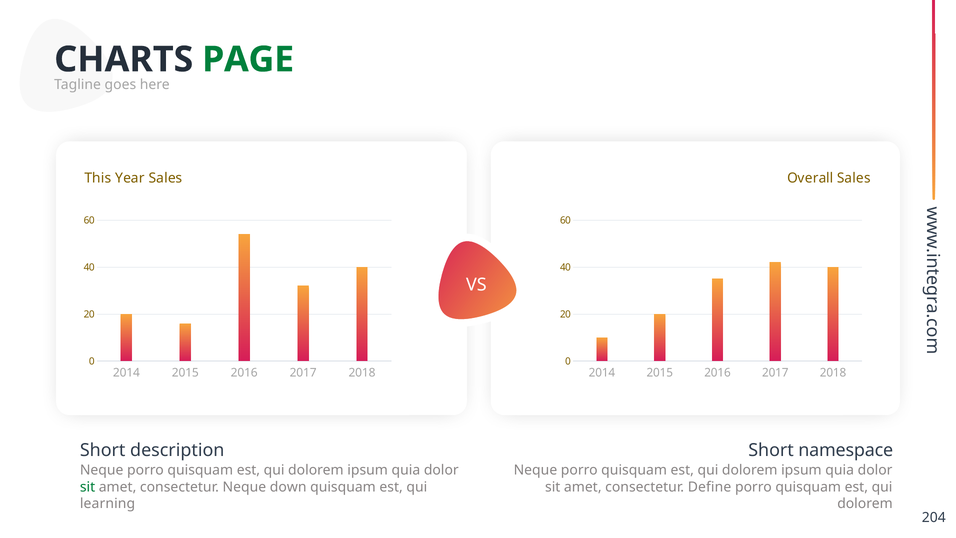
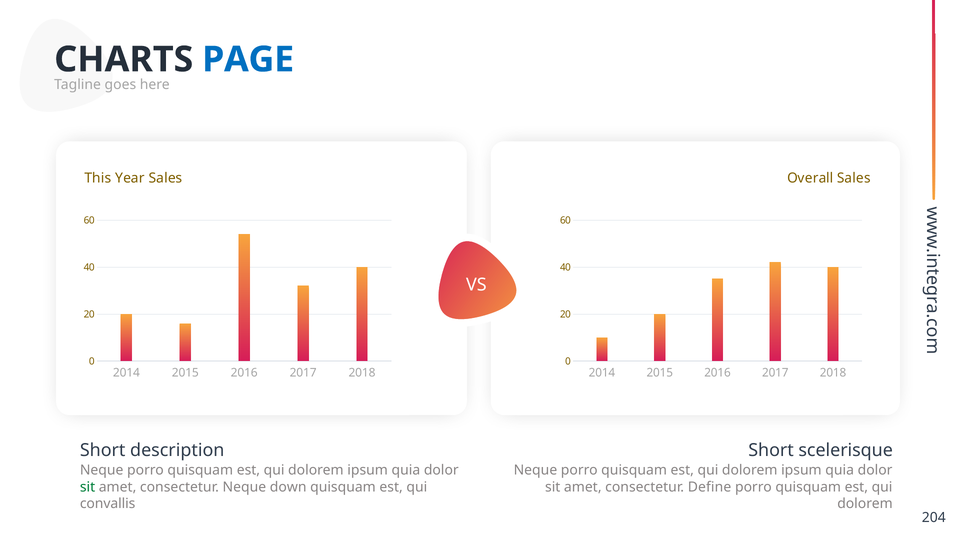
PAGE colour: green -> blue
namespace: namespace -> scelerisque
learning: learning -> convallis
